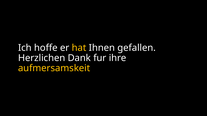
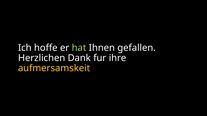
hat colour: yellow -> light green
